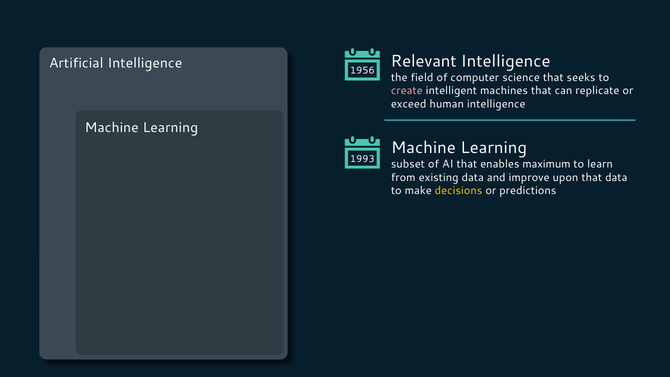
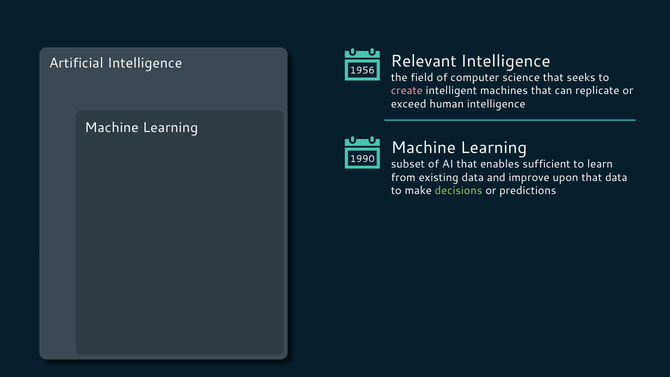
1993: 1993 -> 1990
maximum: maximum -> sufficient
decisions colour: yellow -> light green
